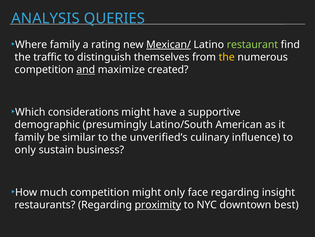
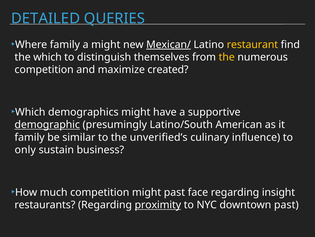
ANALYSIS: ANALYSIS -> DETAILED
a rating: rating -> might
restaurant colour: light green -> yellow
traffic: traffic -> which
and underline: present -> none
considerations: considerations -> demographics
demographic underline: none -> present
might only: only -> past
downtown best: best -> past
